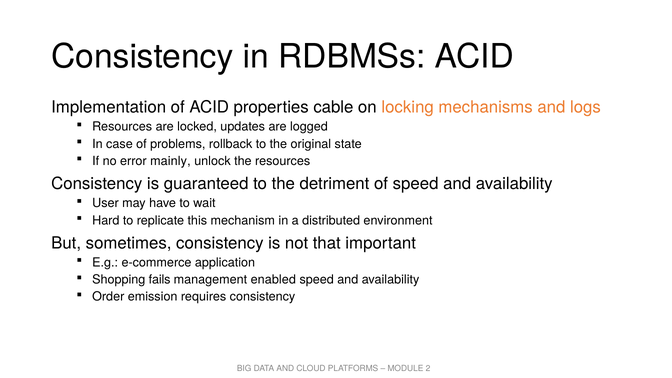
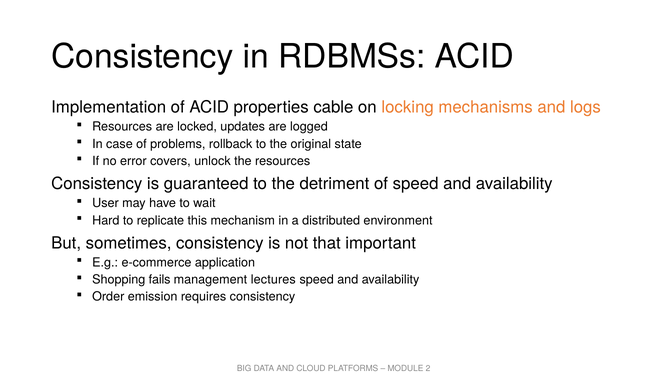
mainly: mainly -> covers
enabled: enabled -> lectures
